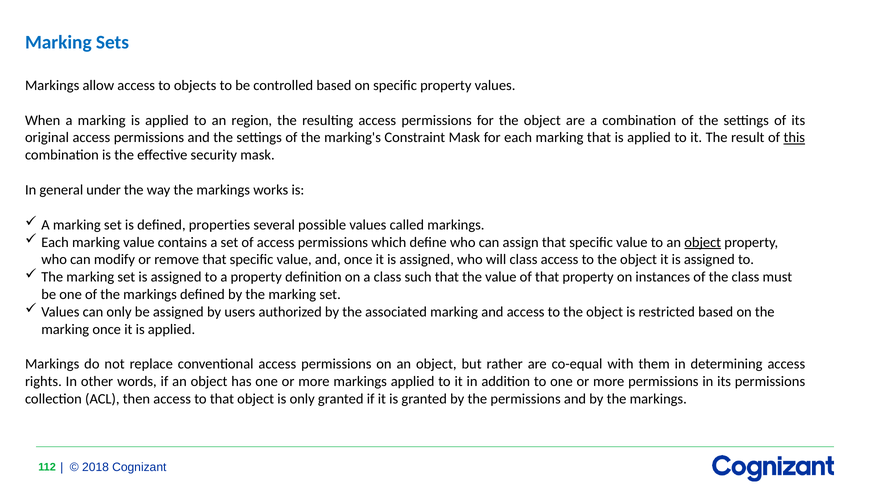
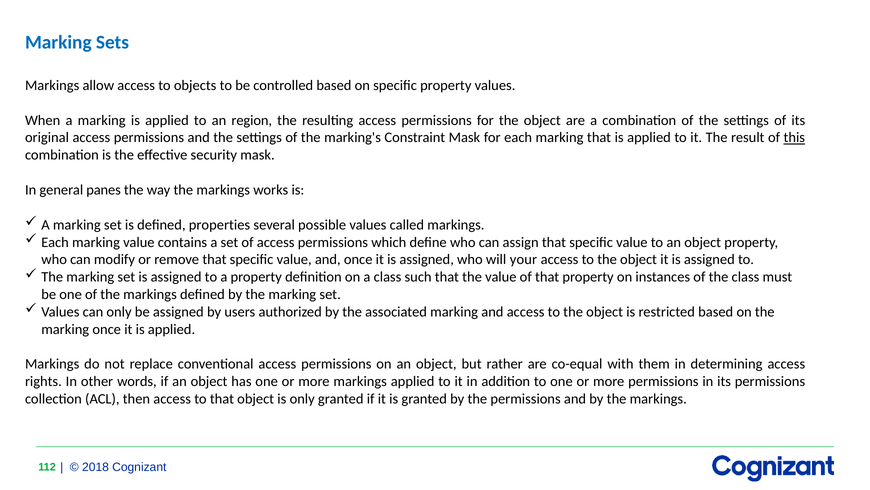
under: under -> panes
object at (703, 242) underline: present -> none
will class: class -> your
